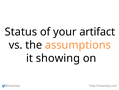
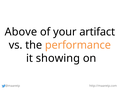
Status: Status -> Above
assumptions: assumptions -> performance
